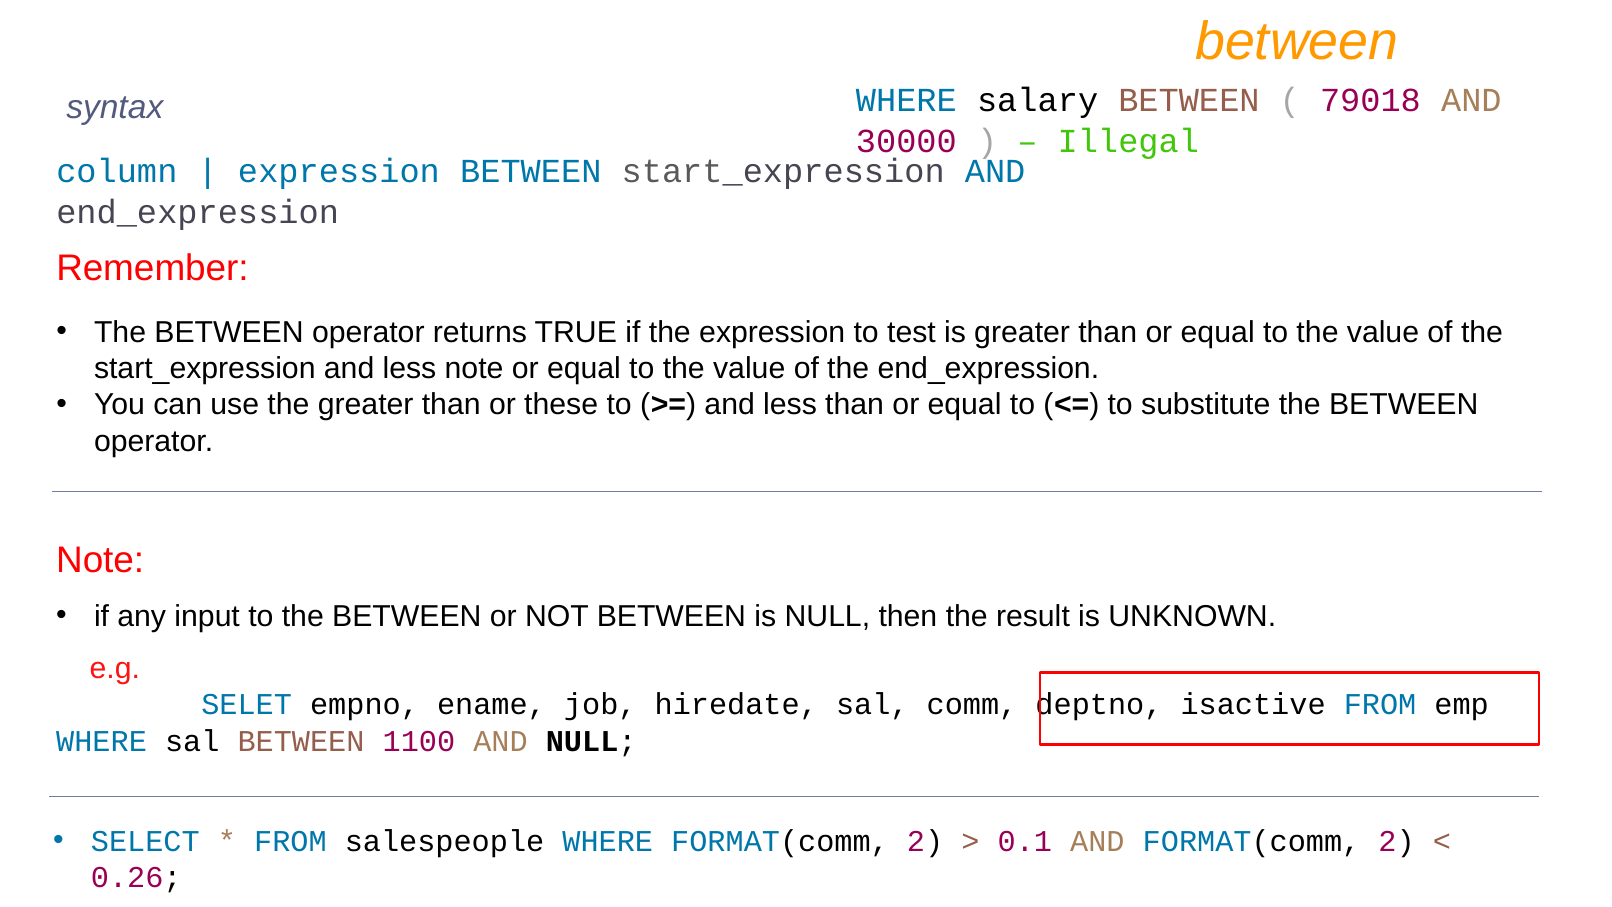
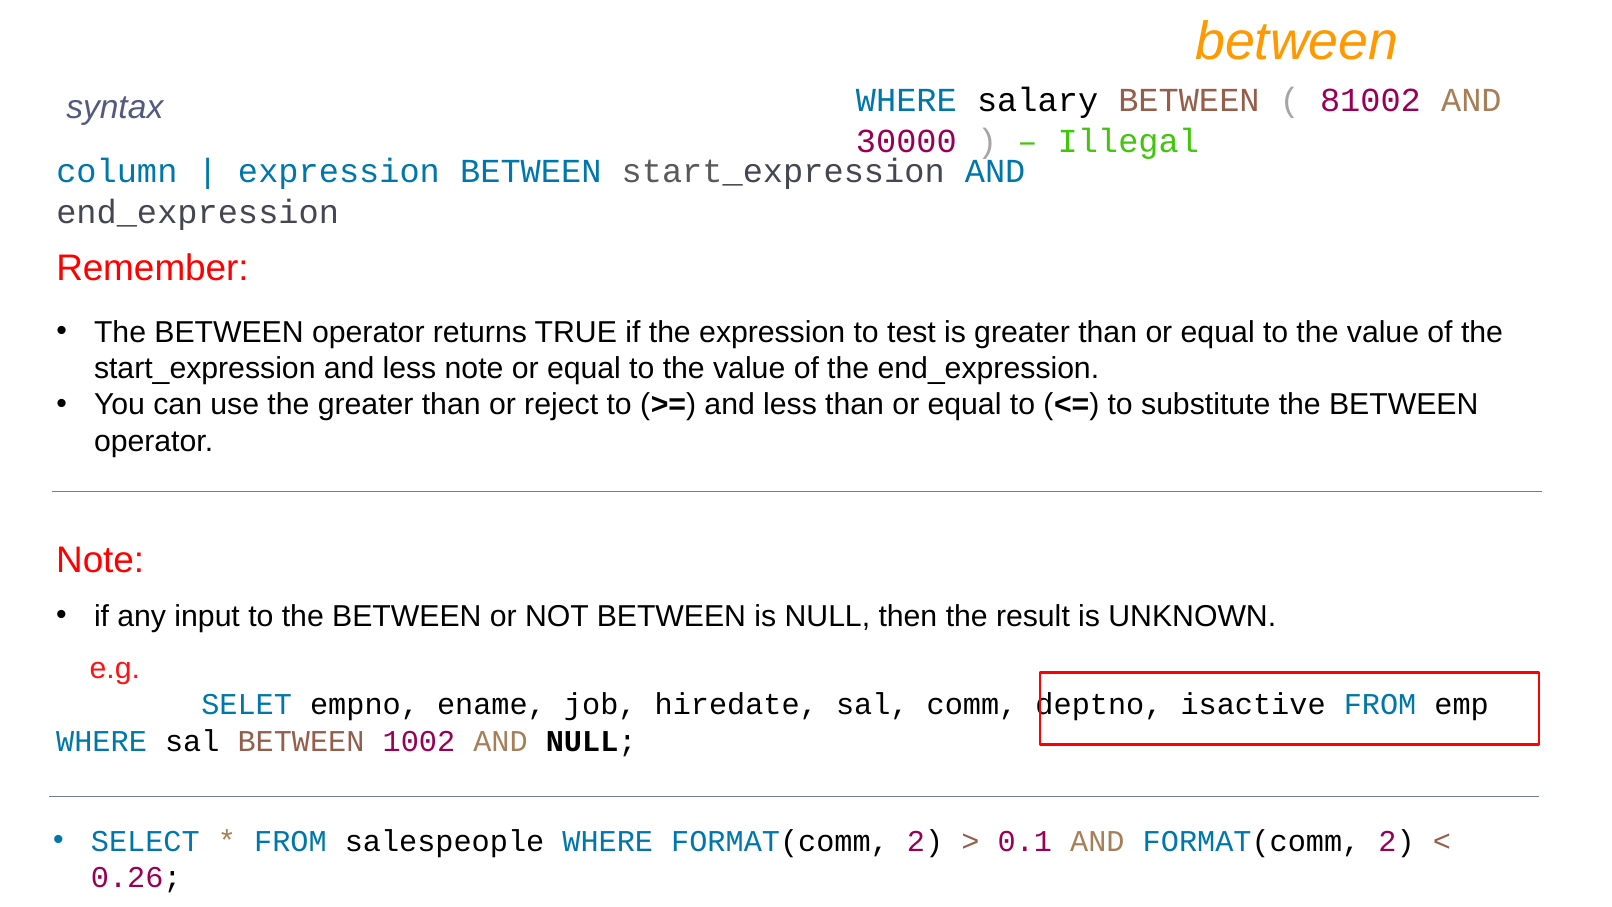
79018: 79018 -> 81002
these: these -> reject
1100: 1100 -> 1002
